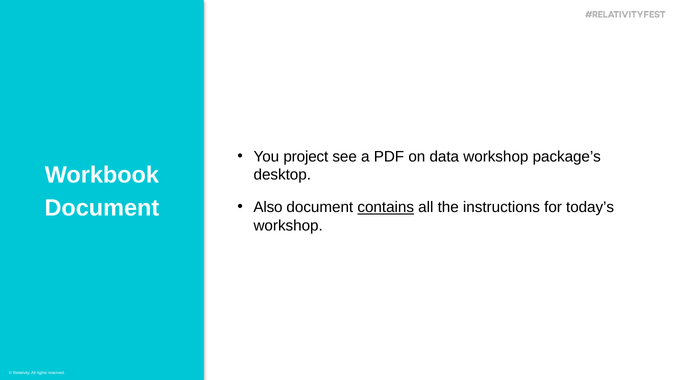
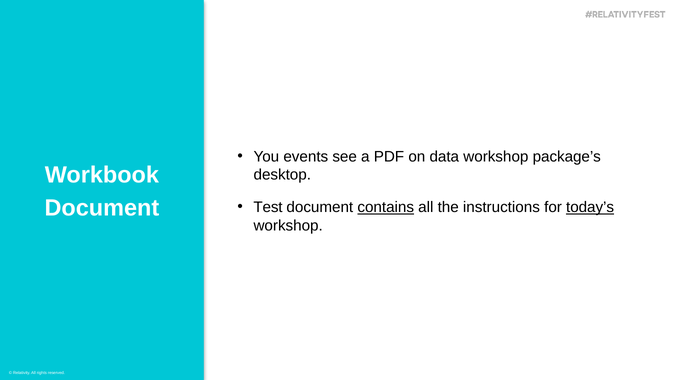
project: project -> events
Also: Also -> Test
today’s underline: none -> present
